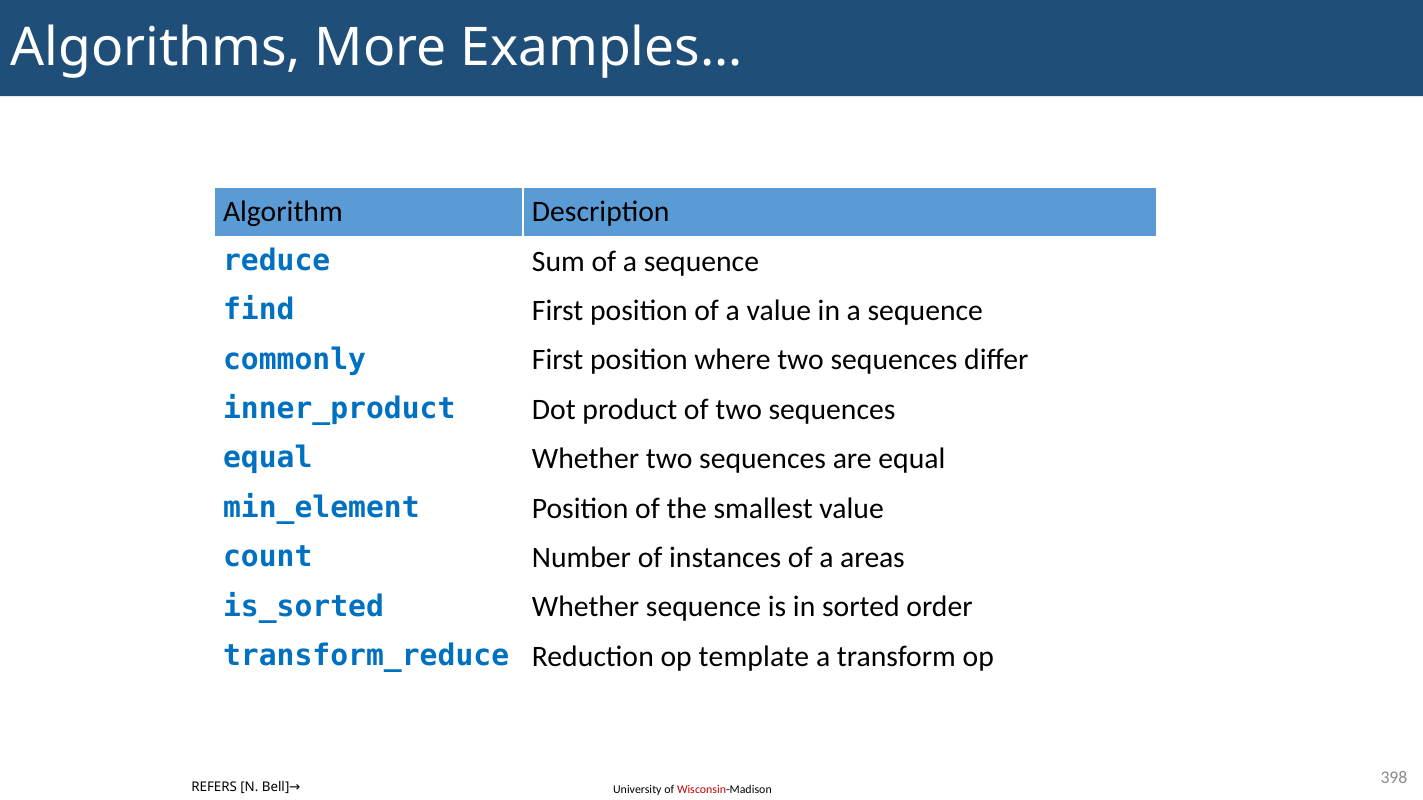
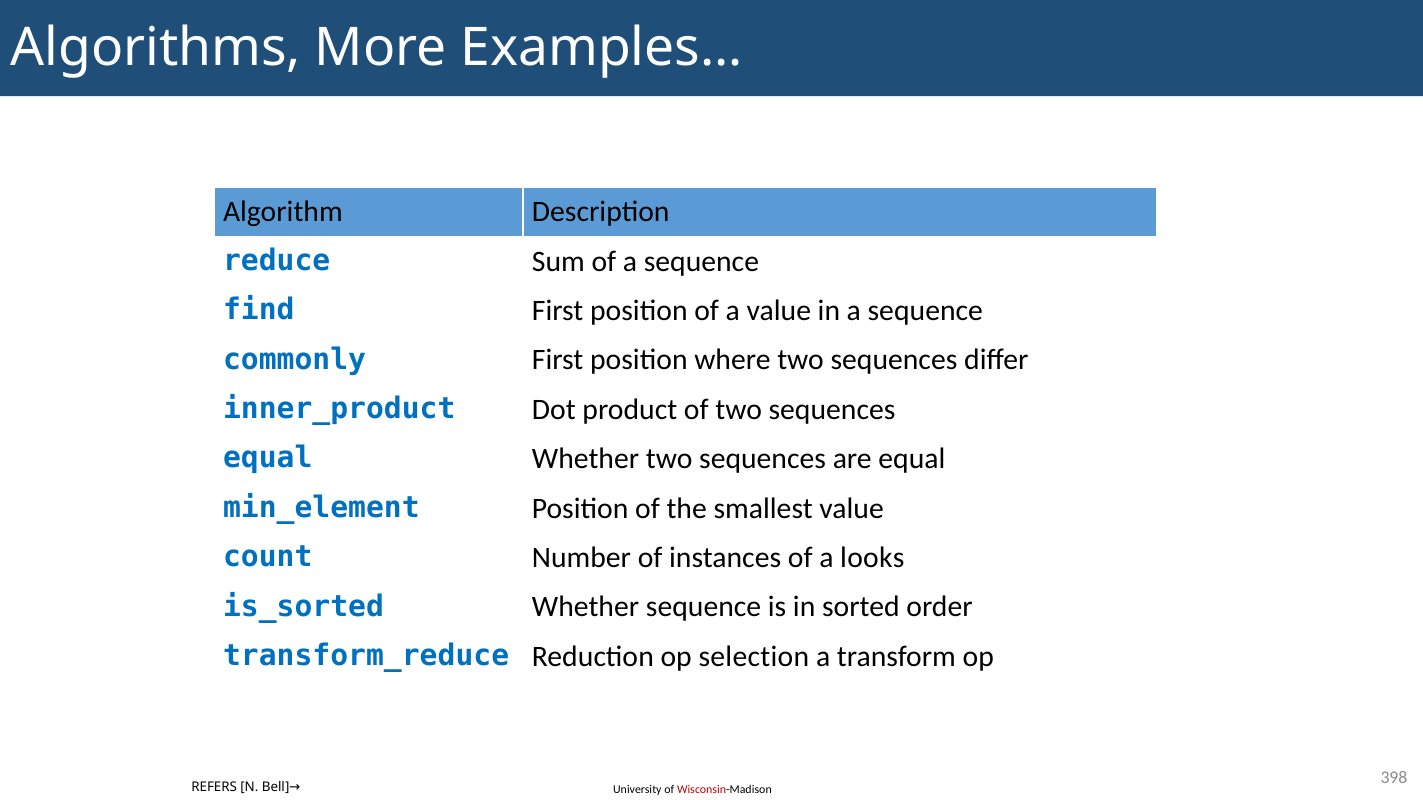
areas: areas -> looks
template: template -> selection
